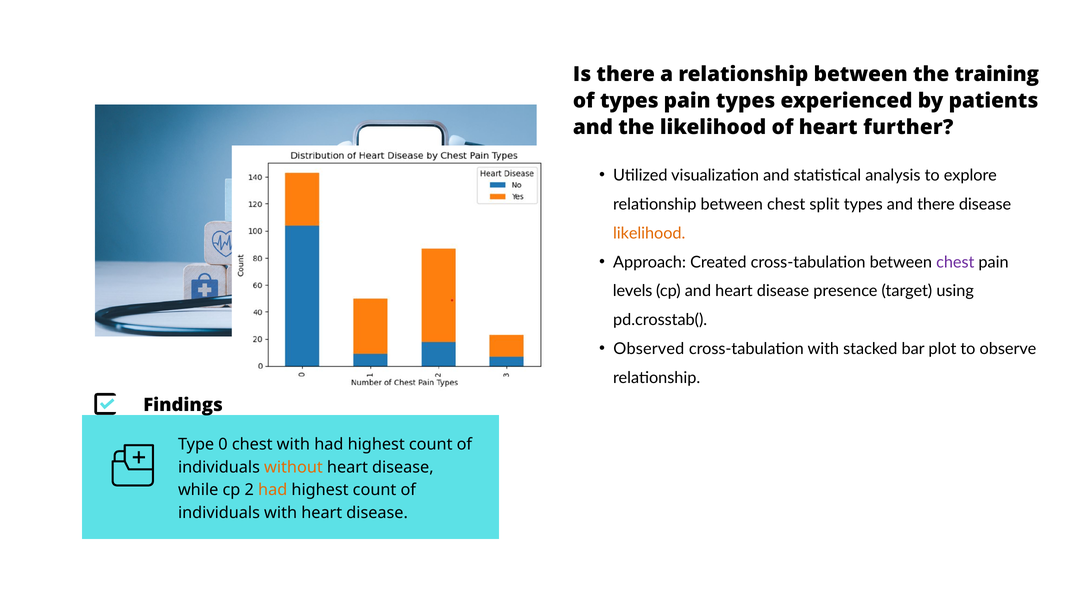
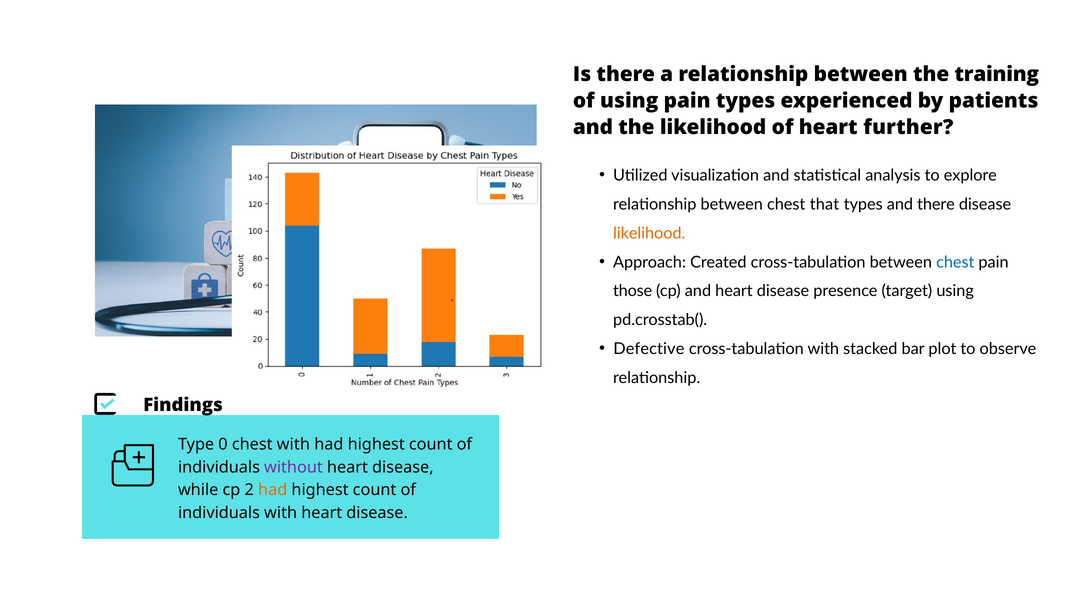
of types: types -> using
split: split -> that
chest at (955, 262) colour: purple -> blue
levels: levels -> those
Observed: Observed -> Defective
without colour: orange -> purple
